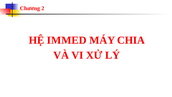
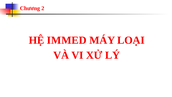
CHIA: CHIA -> LOẠI
